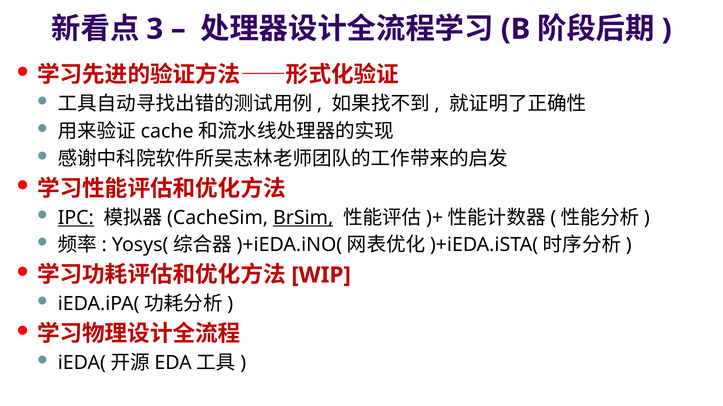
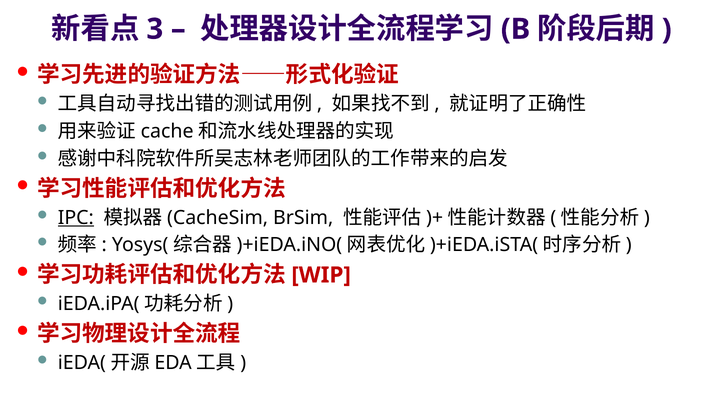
BrSim underline: present -> none
